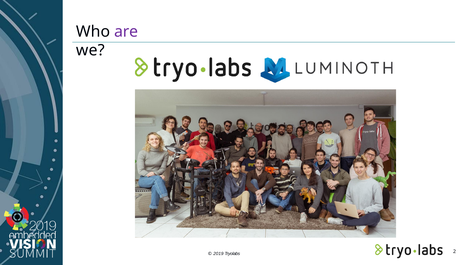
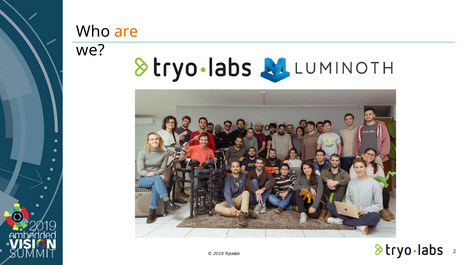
are colour: purple -> orange
